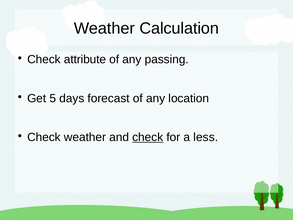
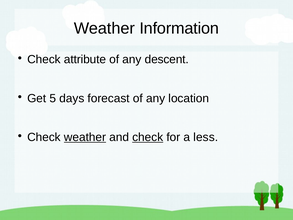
Calculation: Calculation -> Information
passing: passing -> descent
weather at (85, 137) underline: none -> present
